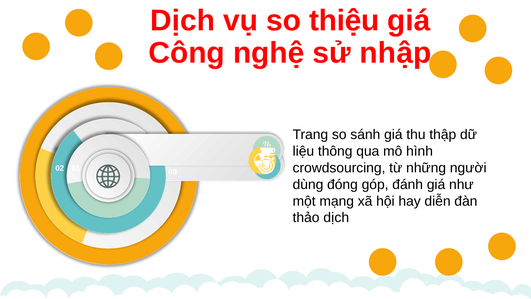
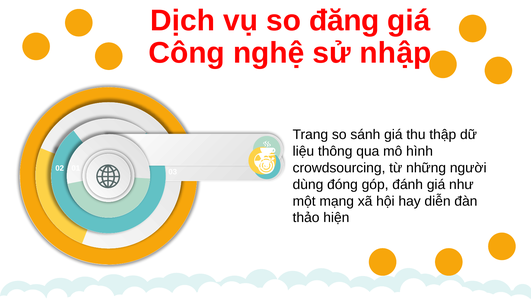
thiệu: thiệu -> đăng
thảo dịch: dịch -> hiện
